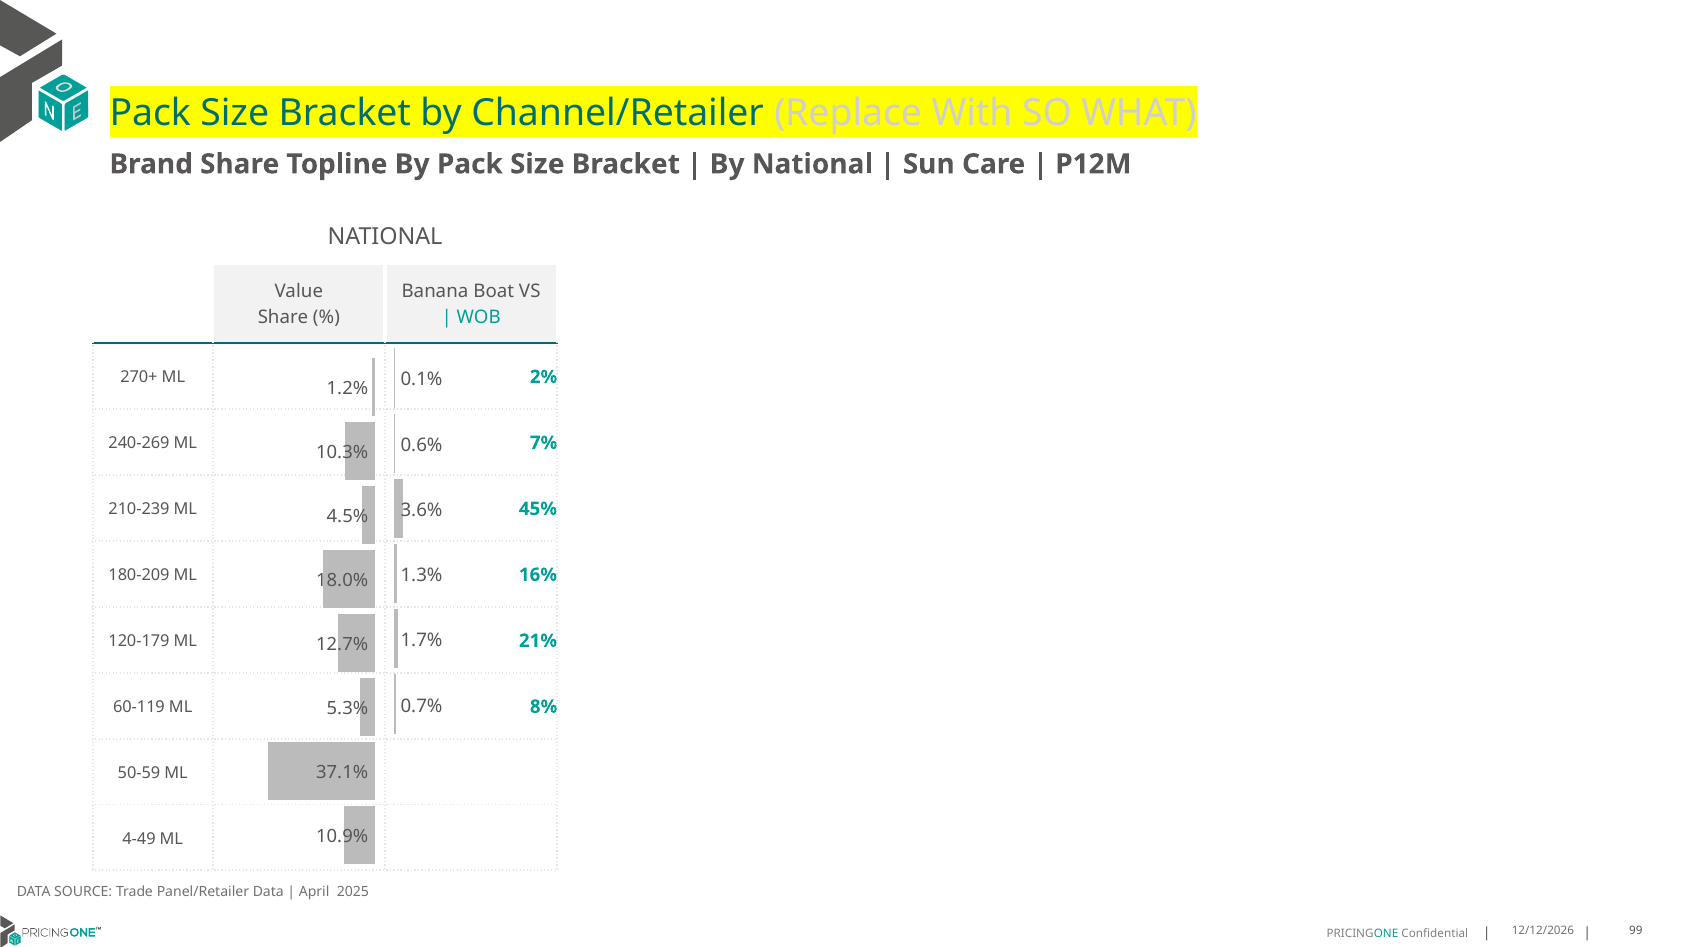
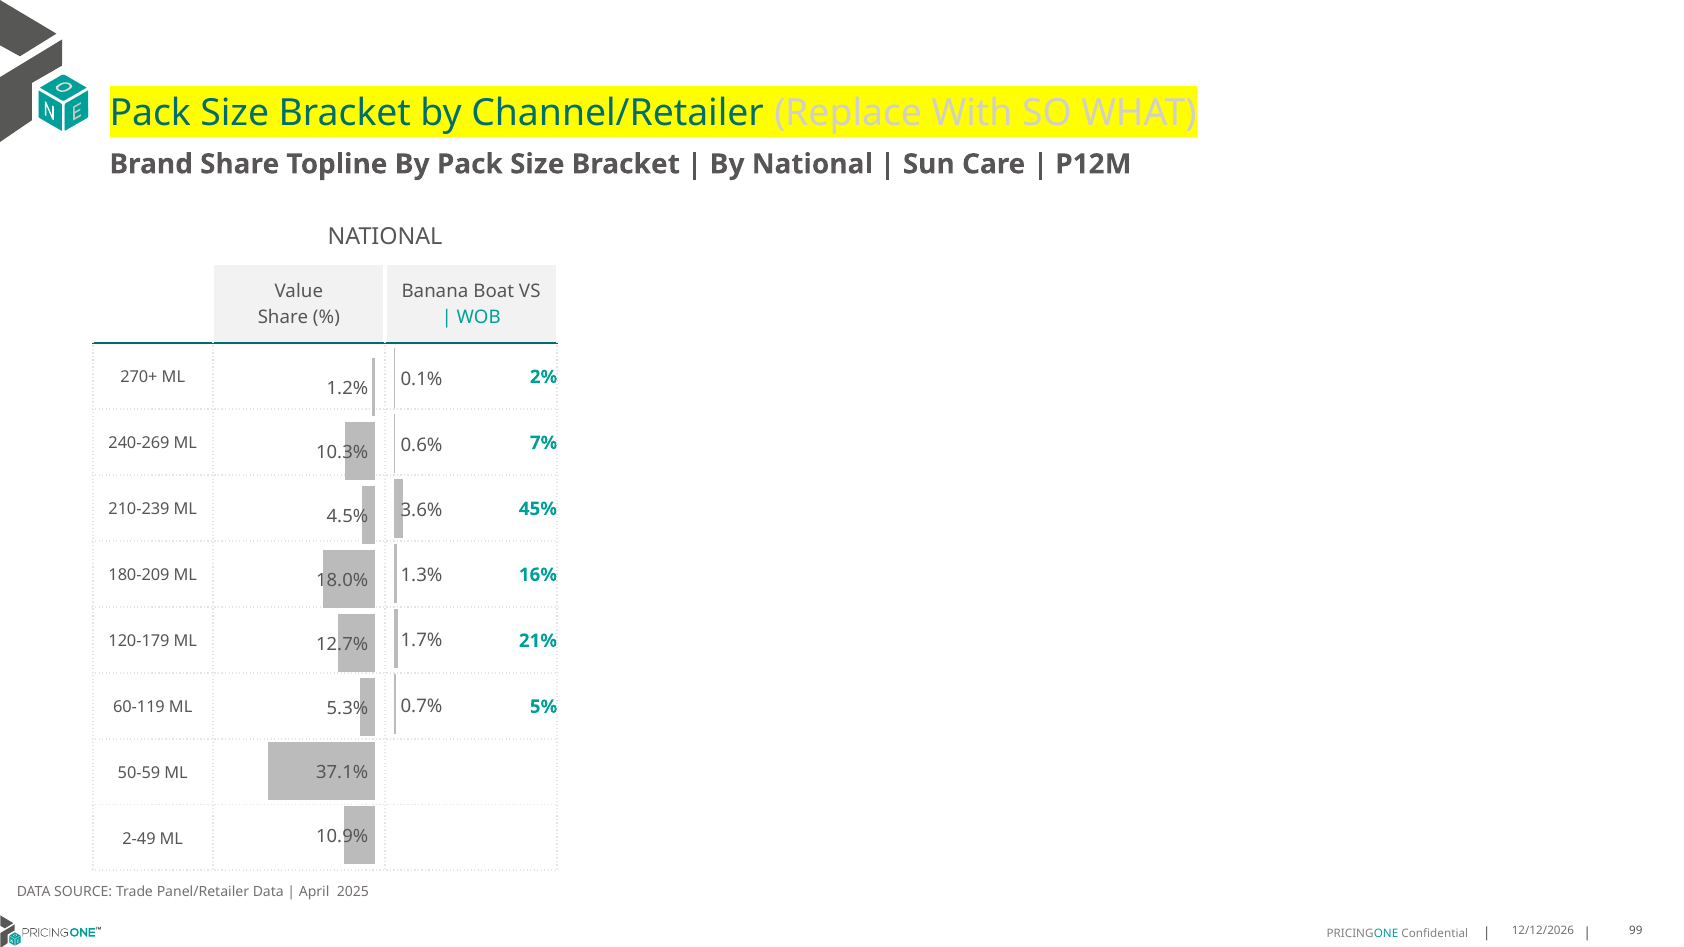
8%: 8% -> 5%
4-49: 4-49 -> 2-49
